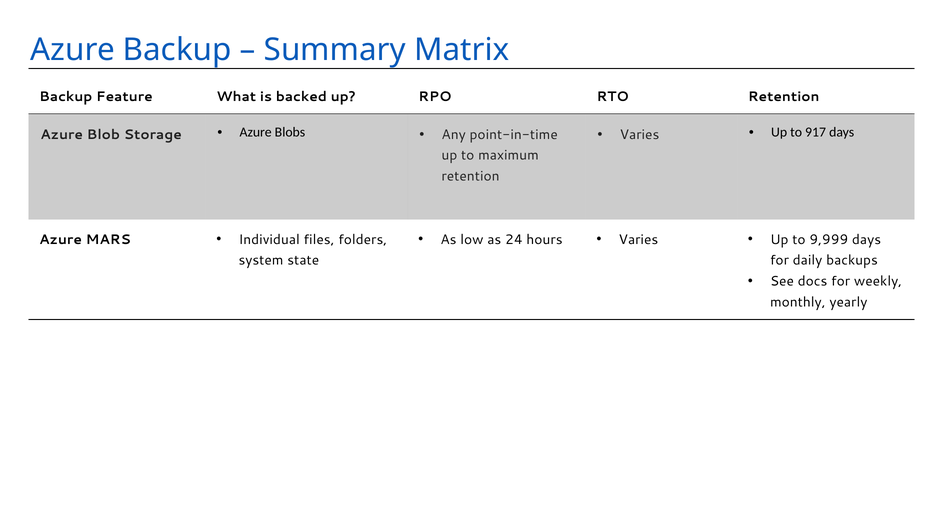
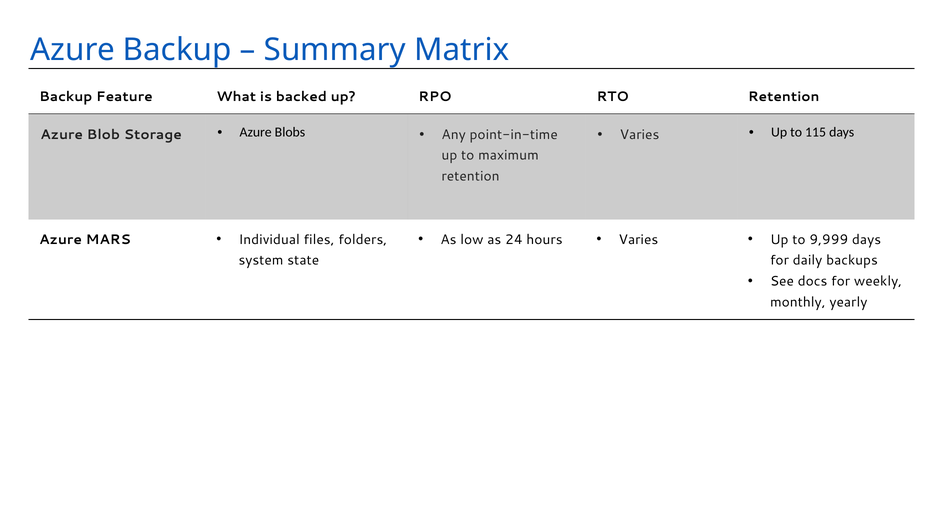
917: 917 -> 115
